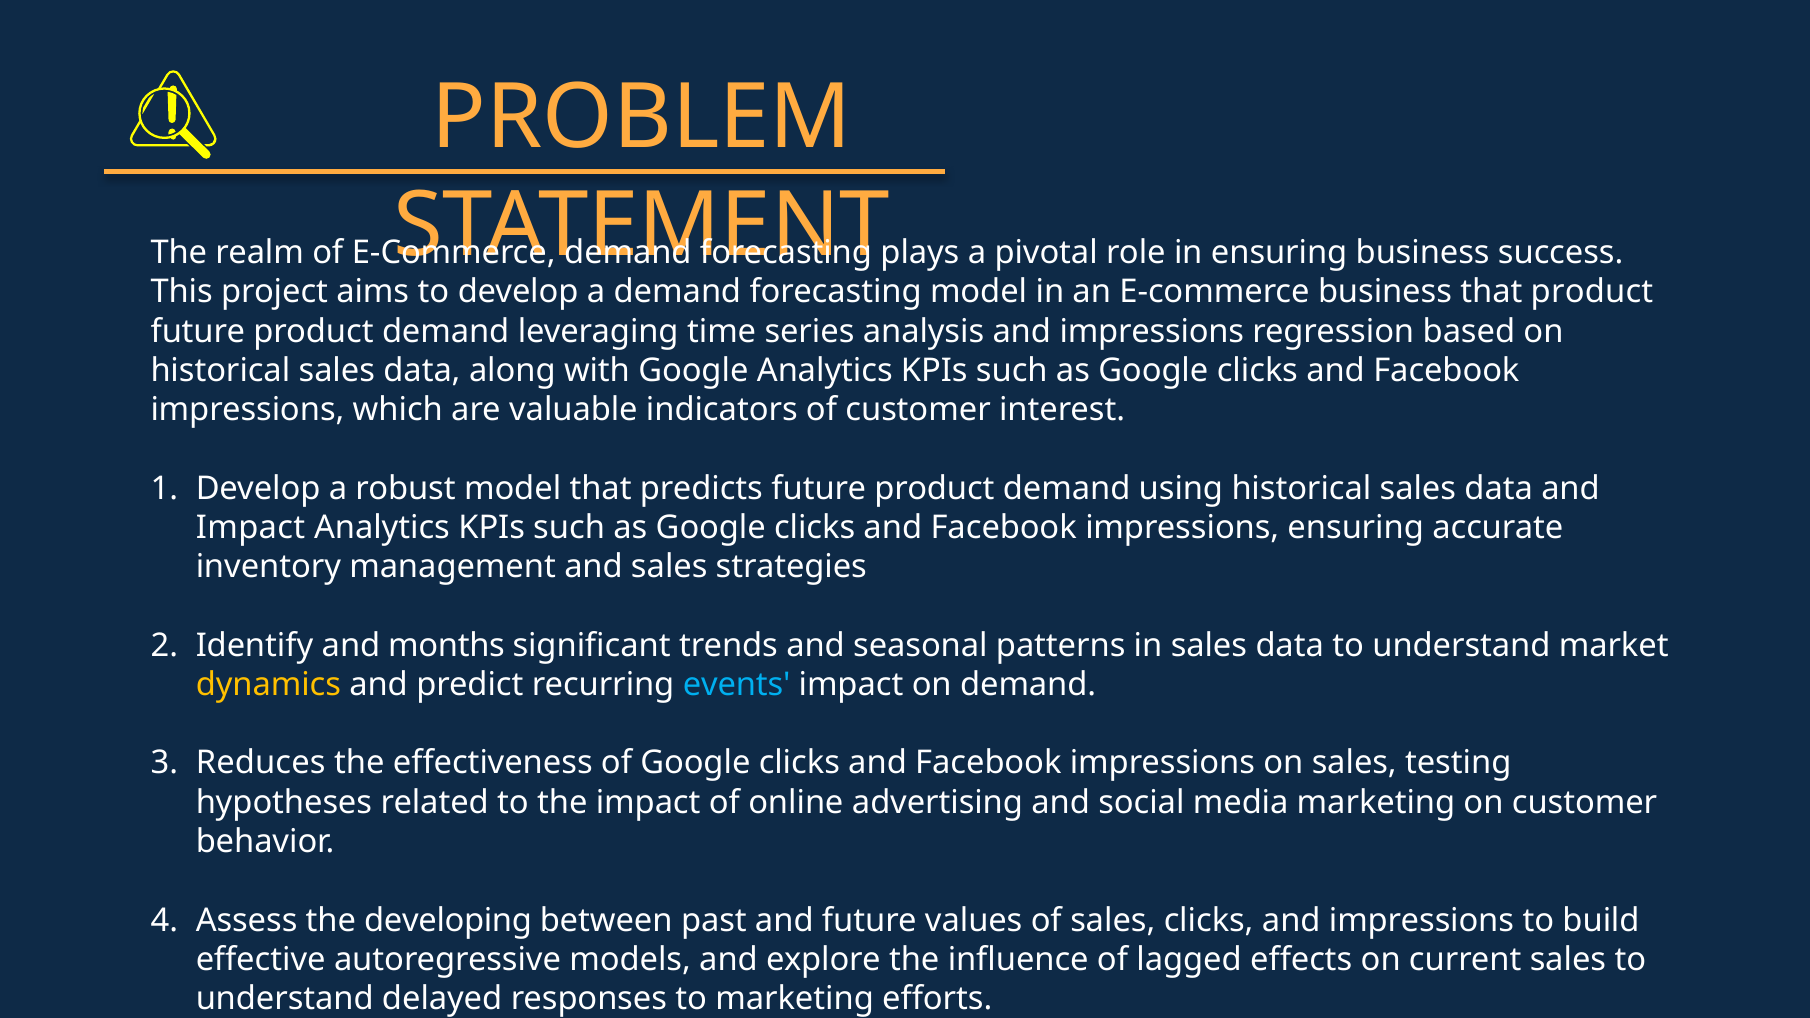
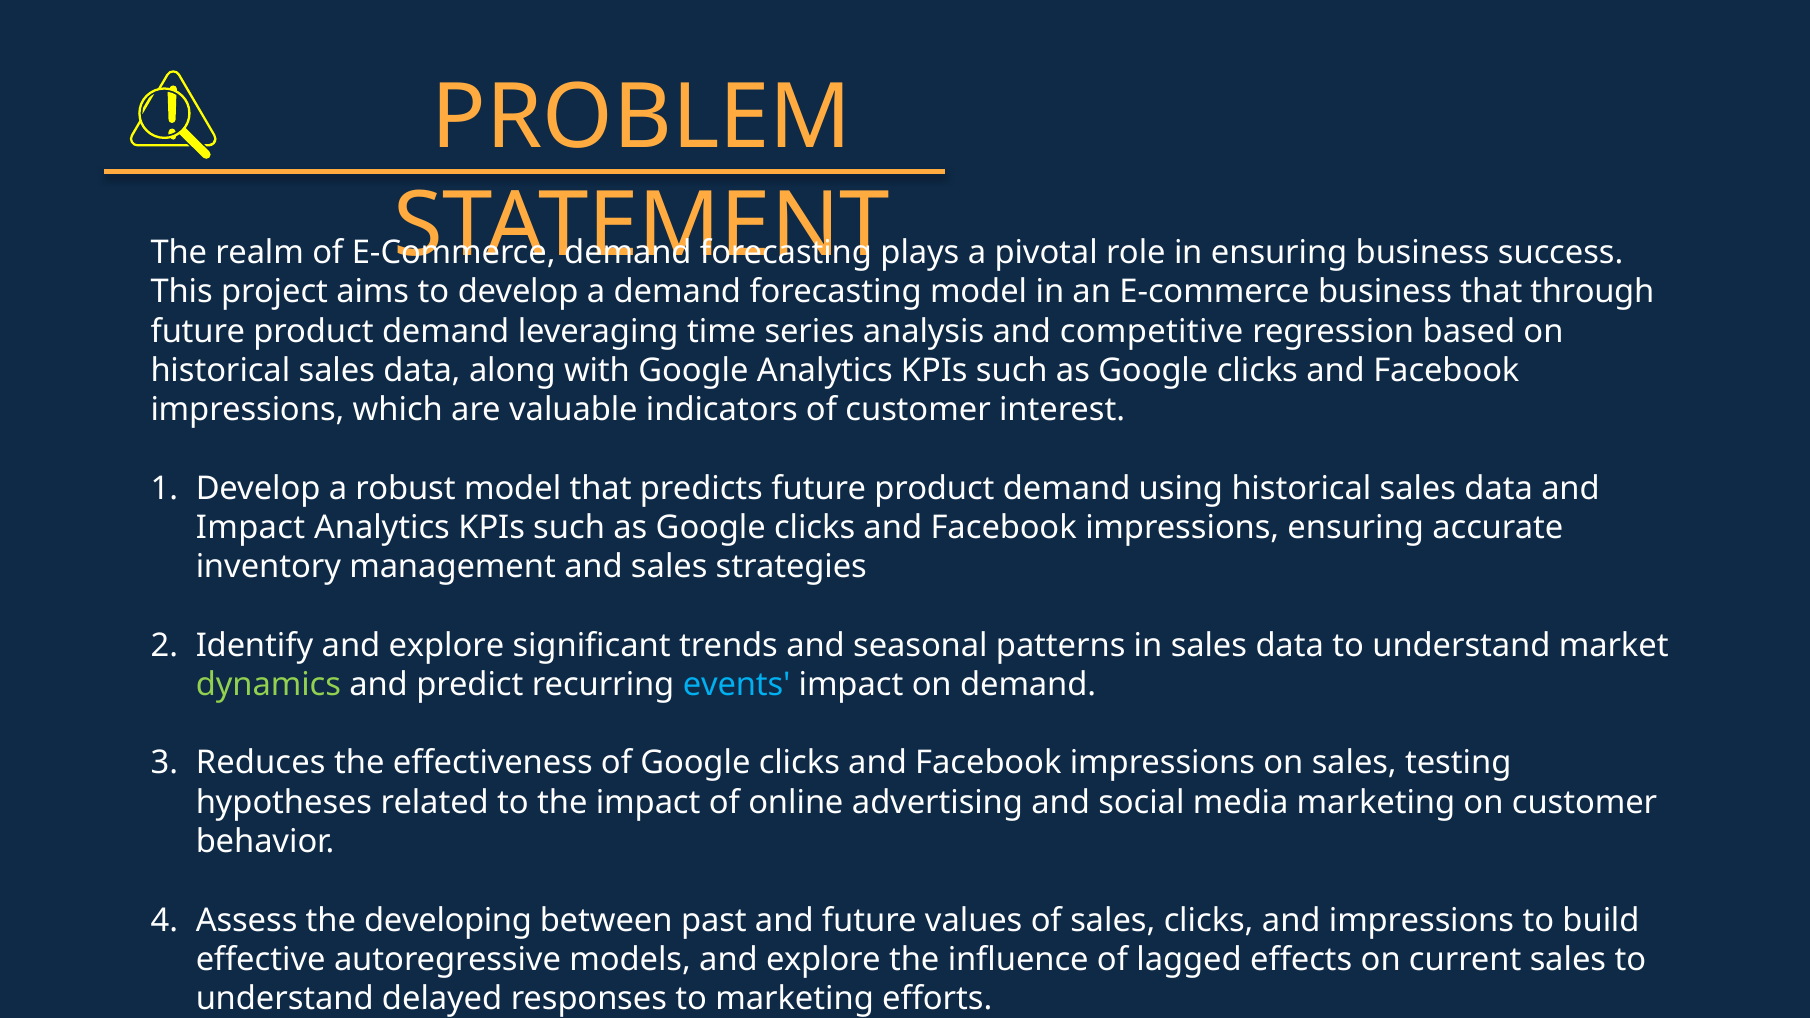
that product: product -> through
analysis and impressions: impressions -> competitive
Identify and months: months -> explore
dynamics colour: yellow -> light green
